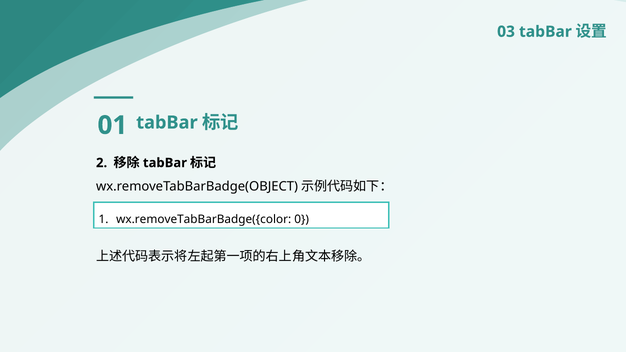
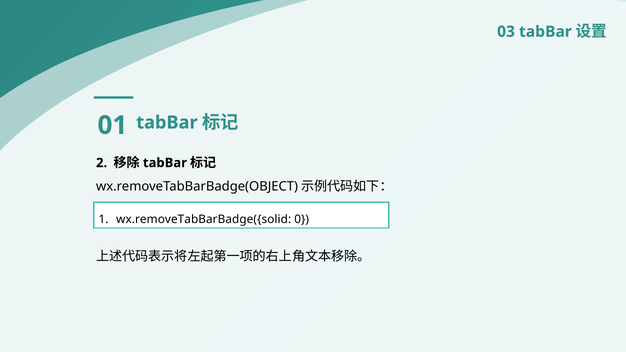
wx.removeTabBarBadge({color: wx.removeTabBarBadge({color -> wx.removeTabBarBadge({solid
